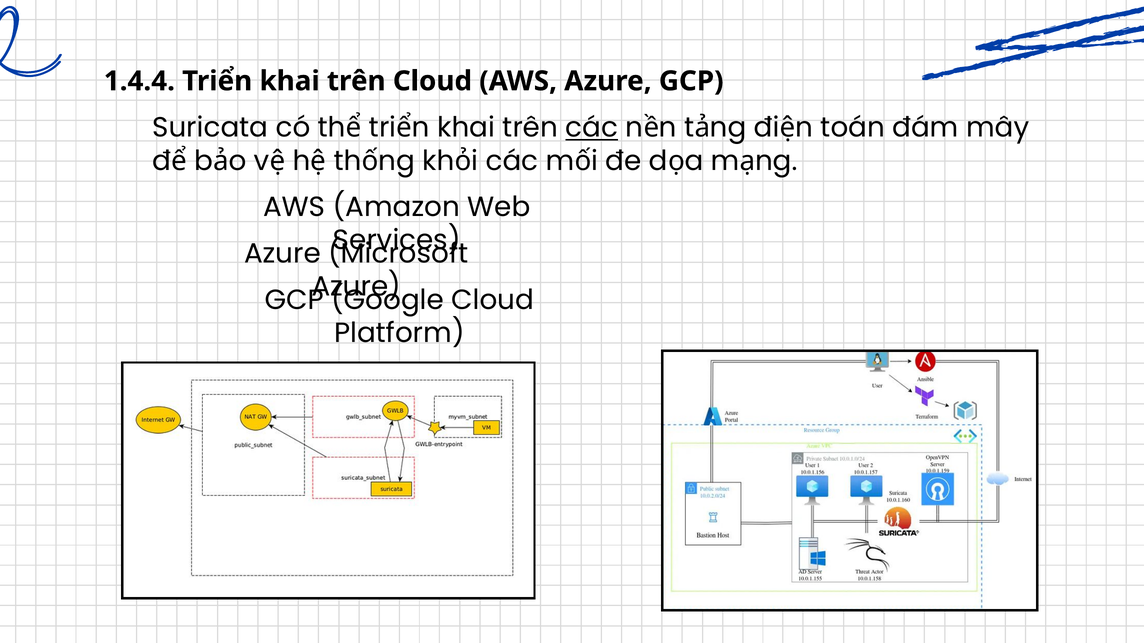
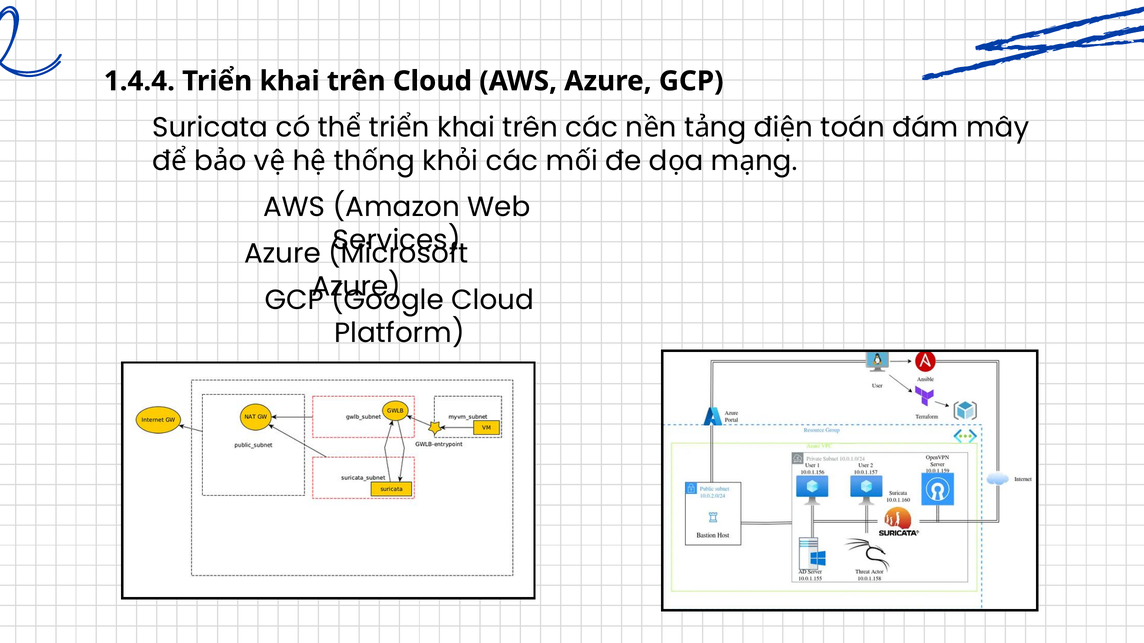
các at (592, 128) underline: present -> none
